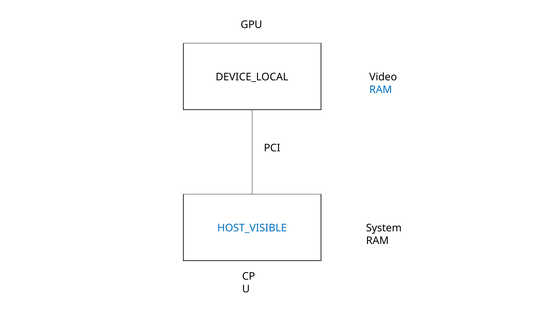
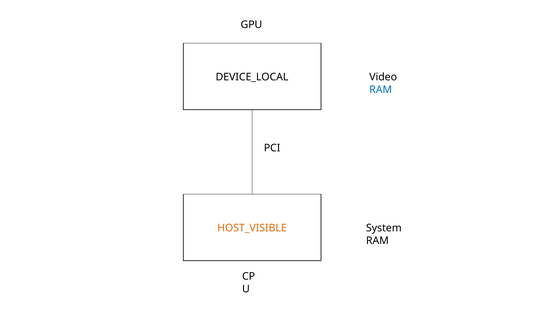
HOST_VISIBLE colour: blue -> orange
